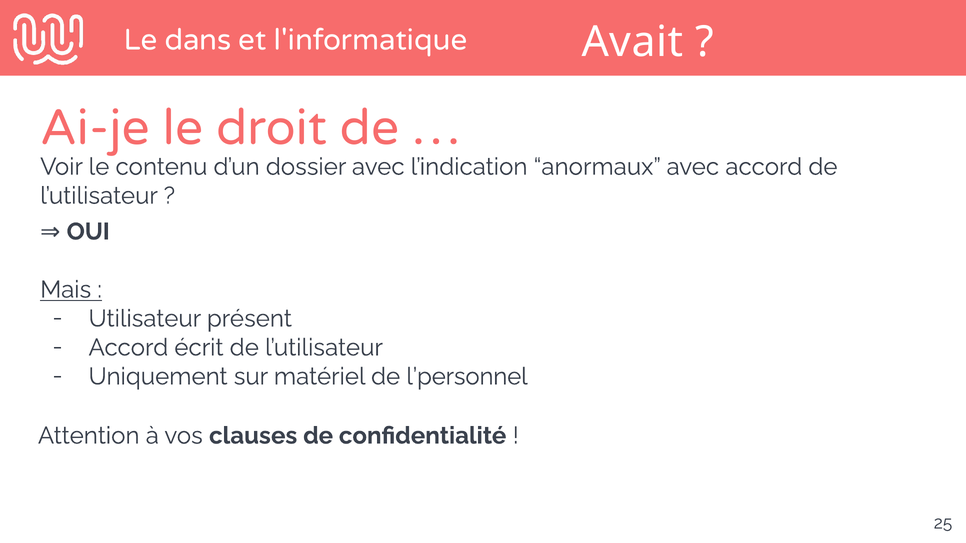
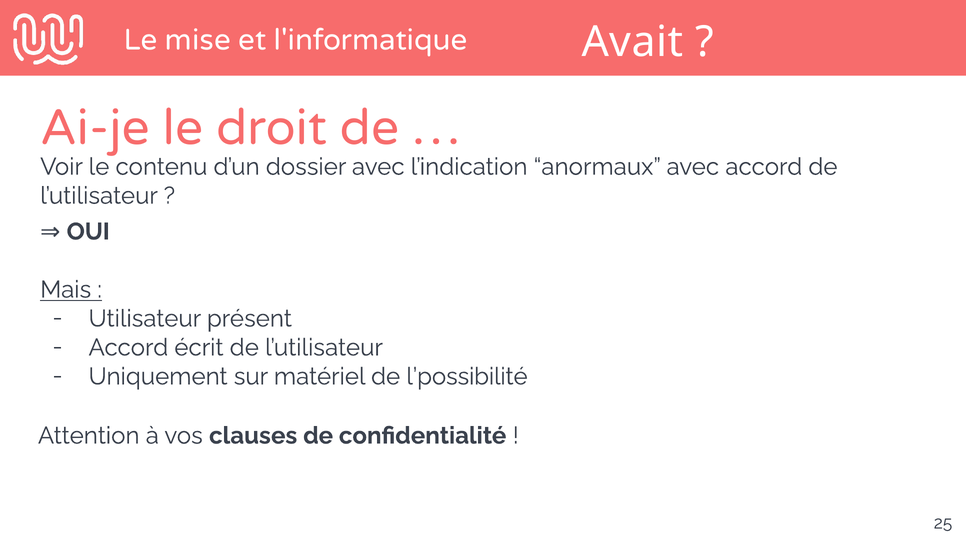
dans: dans -> mise
l’personnel: l’personnel -> l’possibilité
